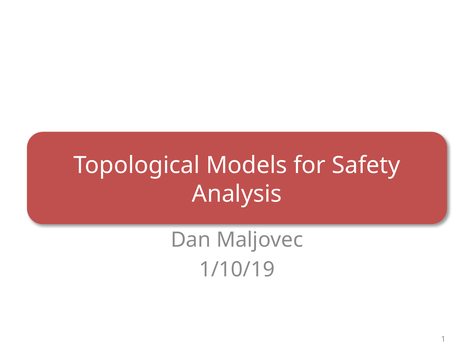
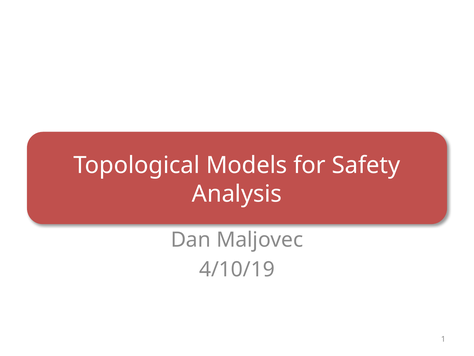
1/10/19: 1/10/19 -> 4/10/19
